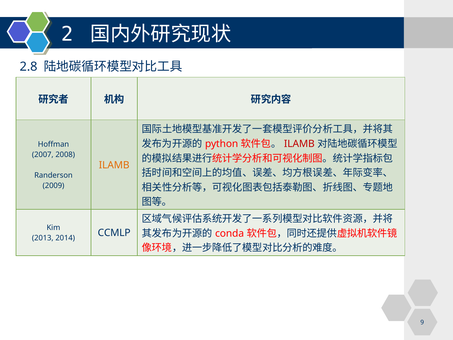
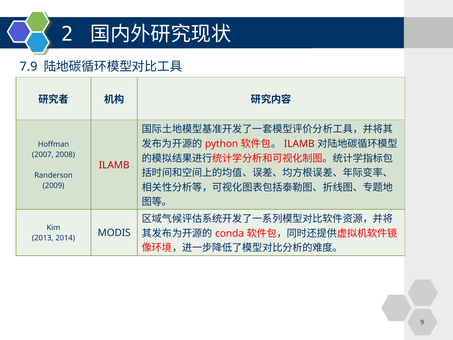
2.8: 2.8 -> 7.9
ILAMB at (114, 165) colour: orange -> red
CCMLP: CCMLP -> MODIS
